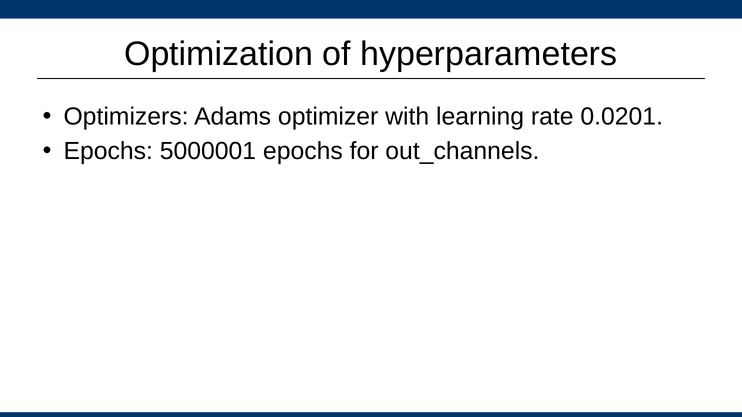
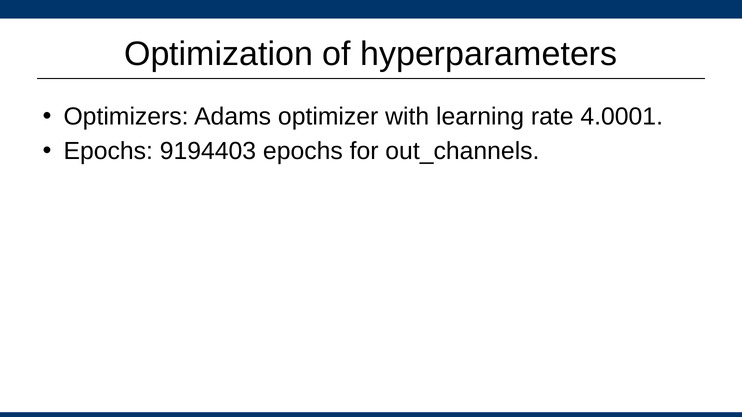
0.0201: 0.0201 -> 4.0001
5000001: 5000001 -> 9194403
